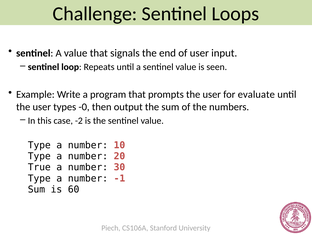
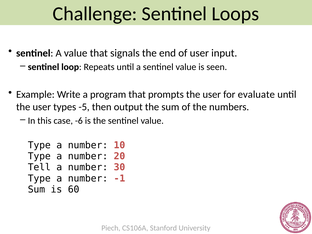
-0: -0 -> -5
-2: -2 -> -6
True: True -> Tell
